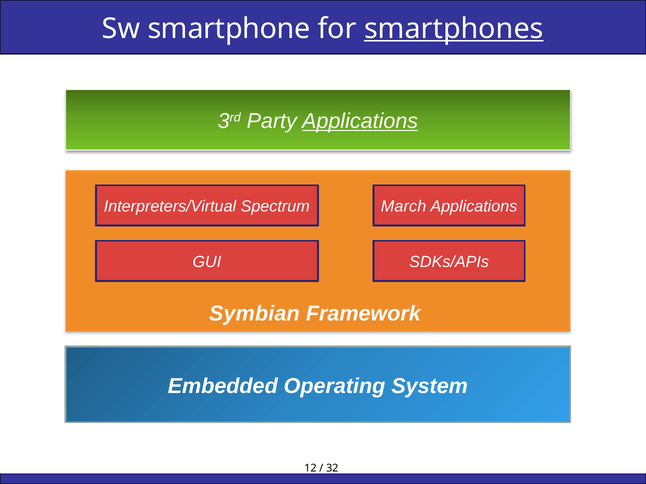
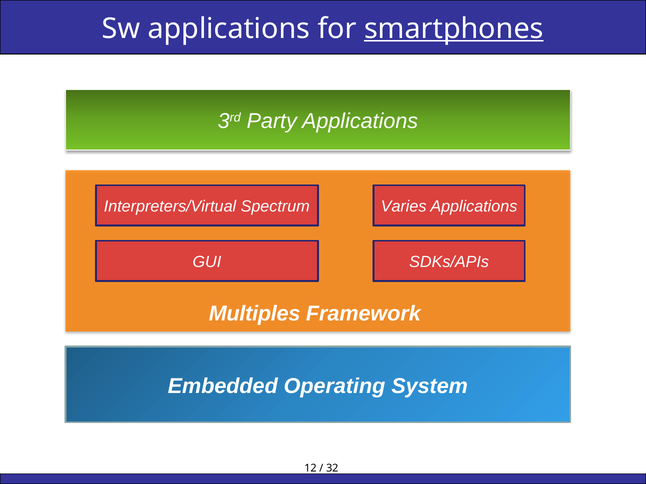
Sw smartphone: smartphone -> applications
Applications at (360, 121) underline: present -> none
March: March -> Varies
Symbian: Symbian -> Multiples
